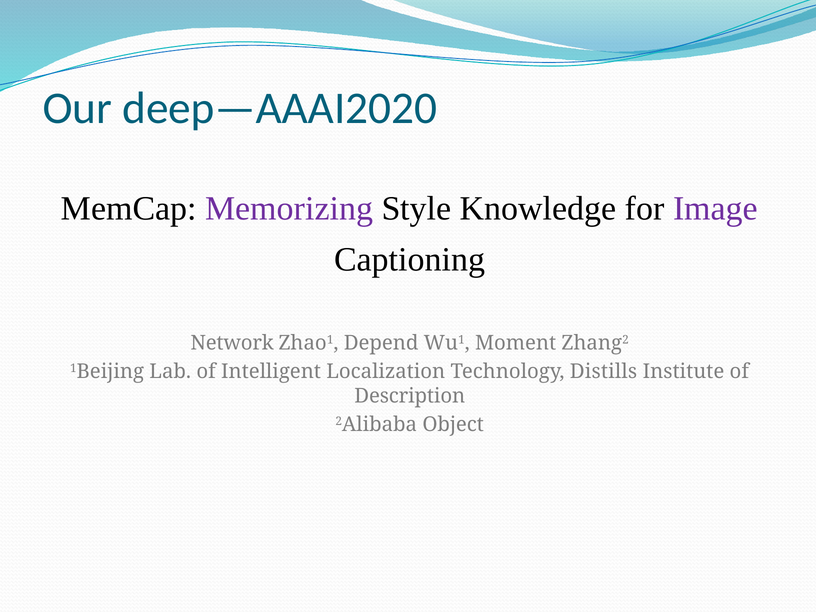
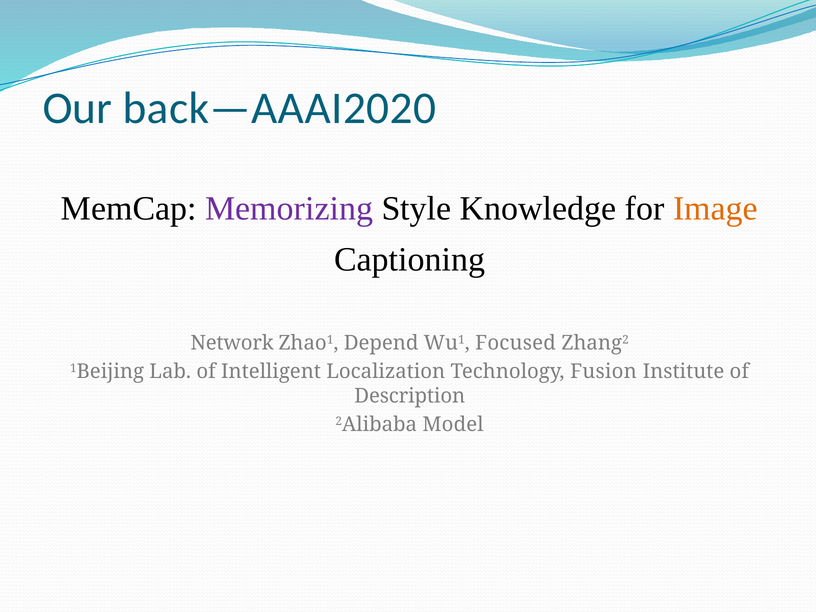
deep—AAAI2020: deep—AAAI2020 -> back—AAAI2020
Image colour: purple -> orange
Moment: Moment -> Focused
Distills: Distills -> Fusion
Object: Object -> Model
